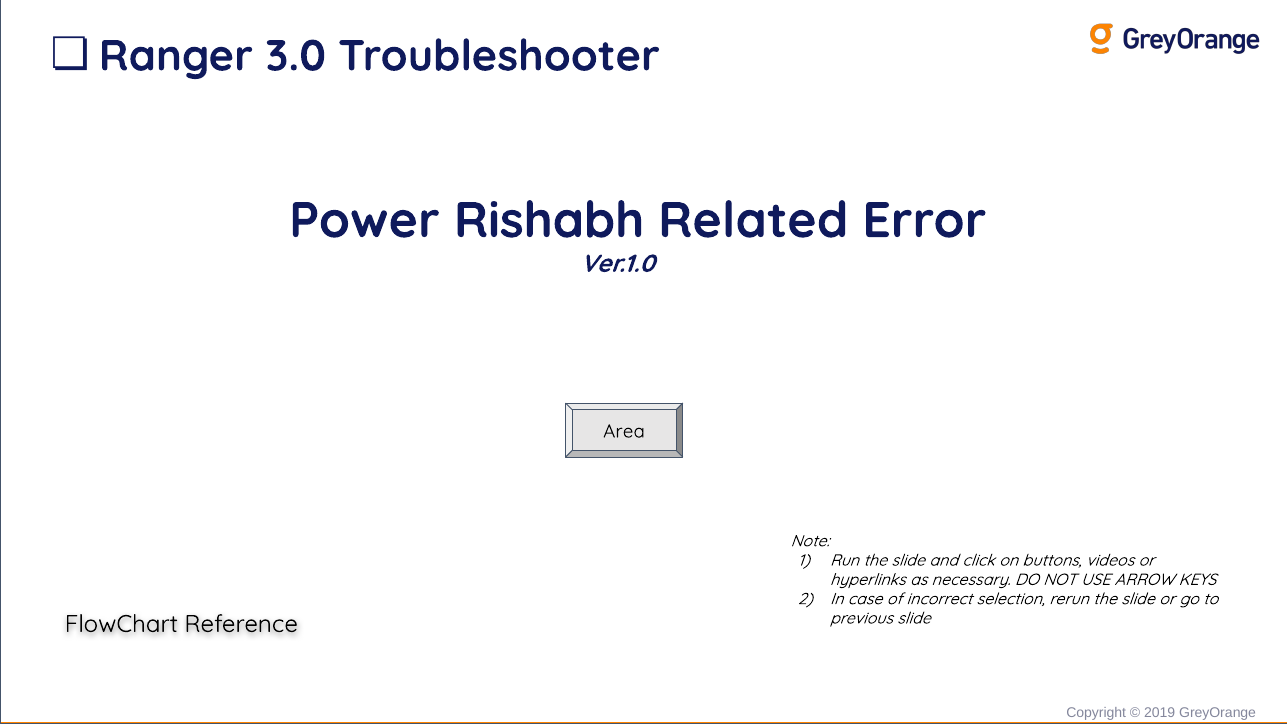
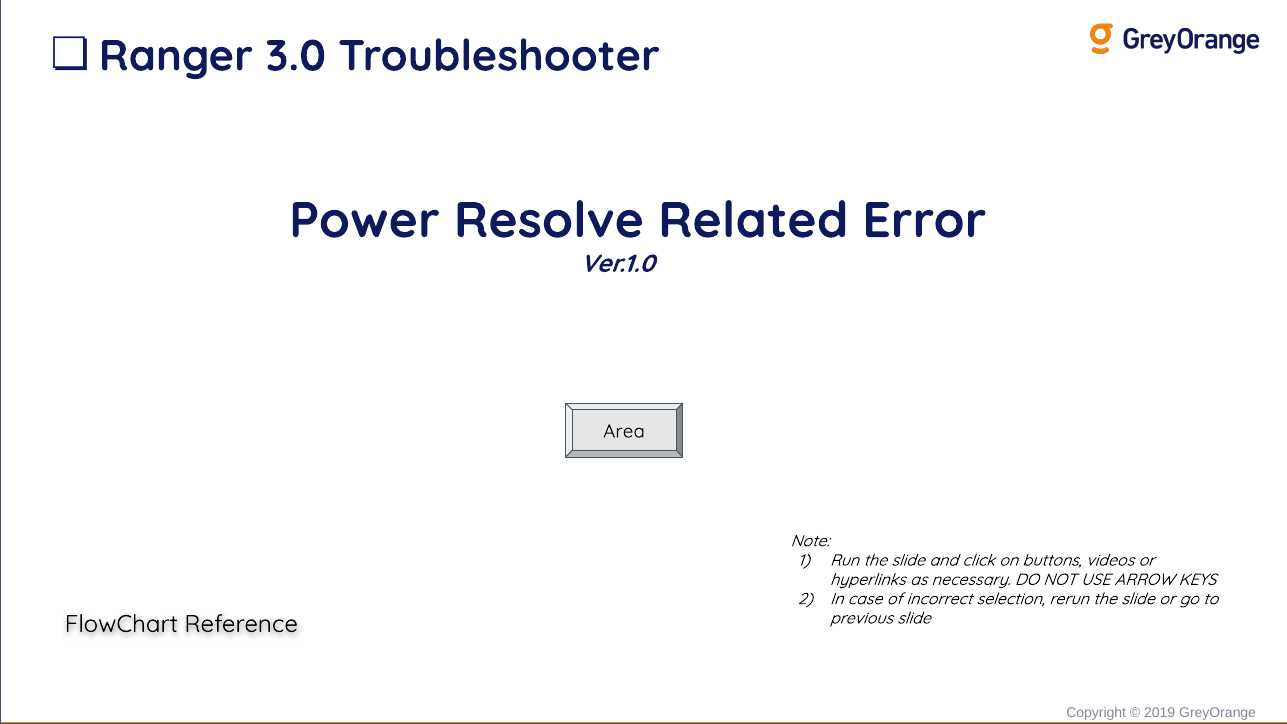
Rishabh: Rishabh -> Resolve
